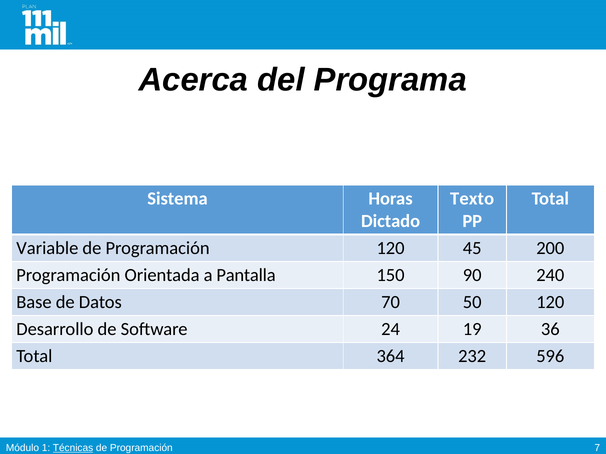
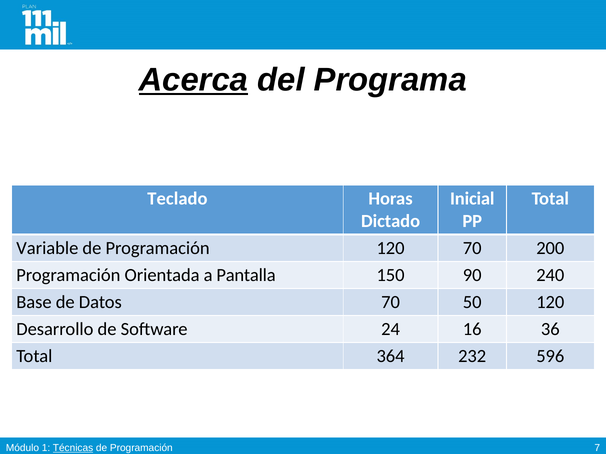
Acerca underline: none -> present
Sistema: Sistema -> Teclado
Texto: Texto -> Inicial
120 45: 45 -> 70
19: 19 -> 16
